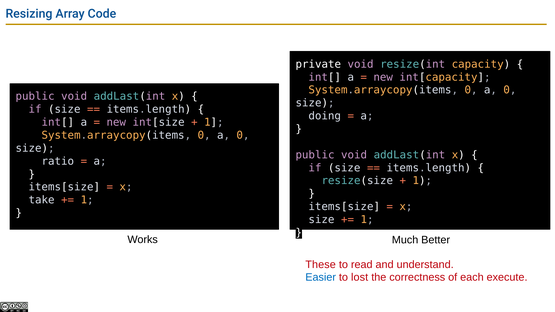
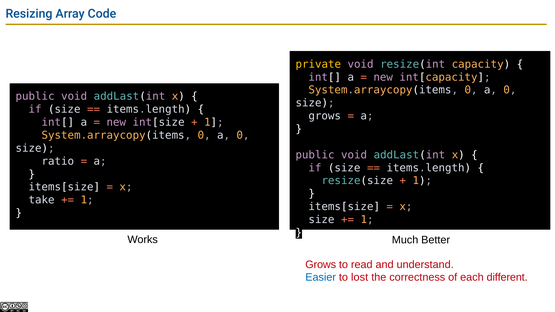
private colour: white -> yellow
doing at (325, 116): doing -> grows
These at (321, 265): These -> Grows
execute: execute -> different
